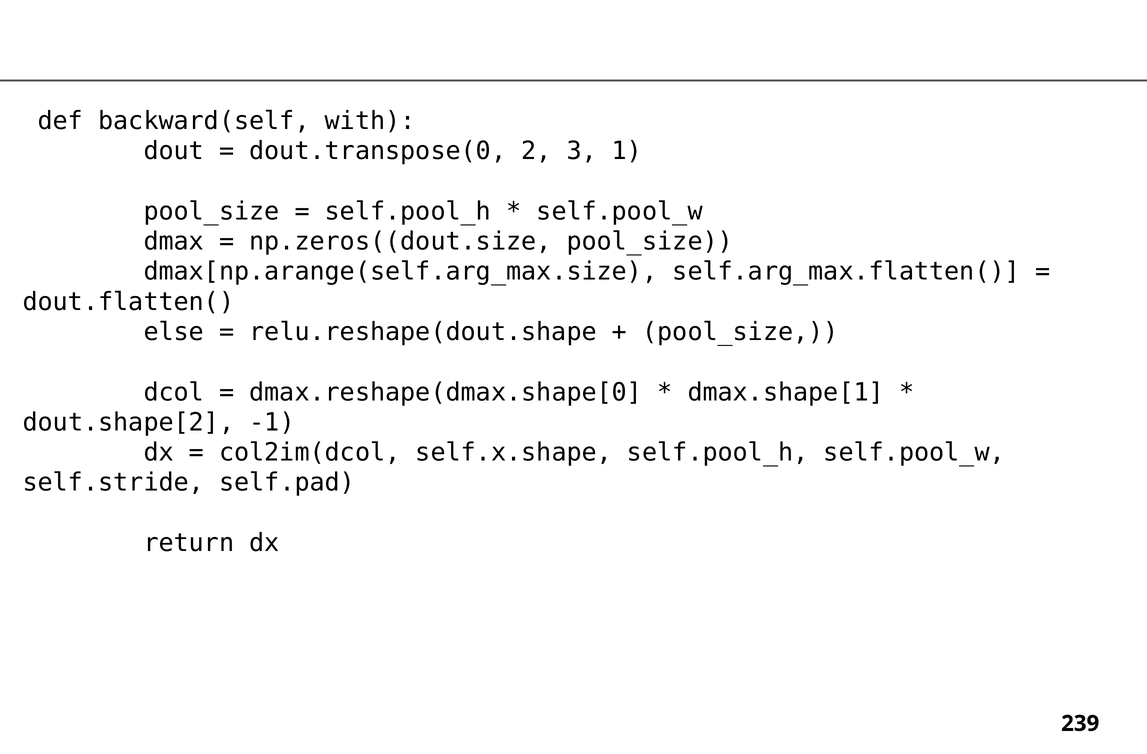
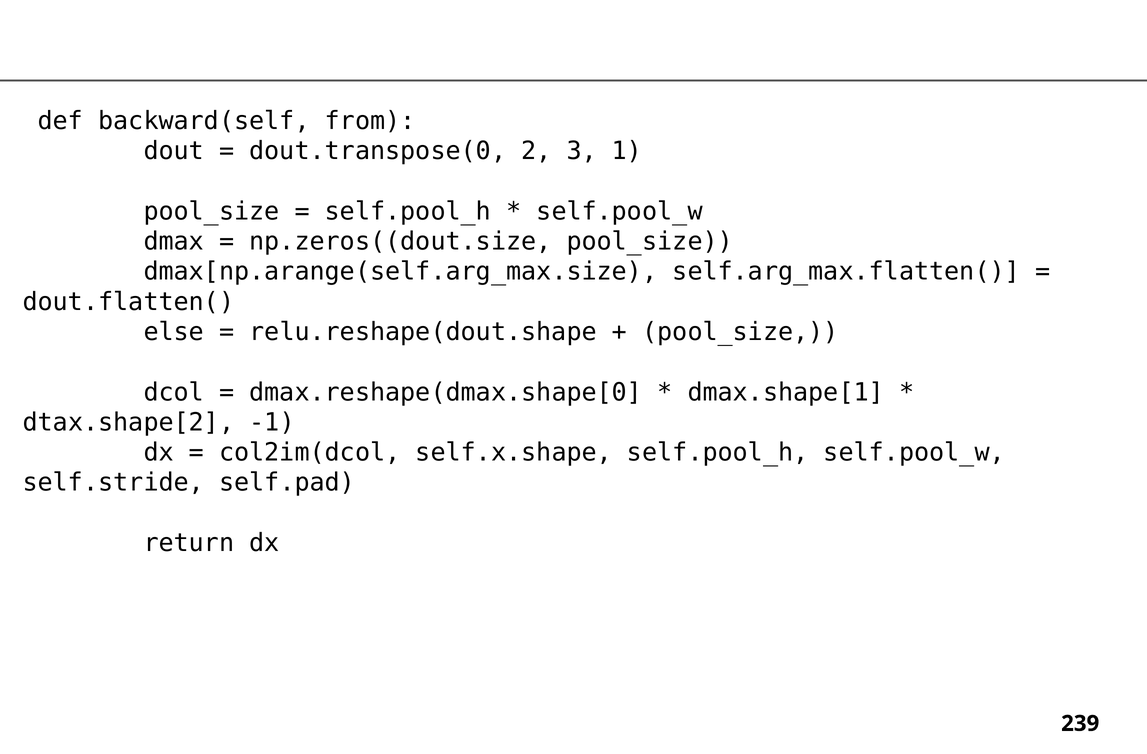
with: with -> from
dout.shape[2: dout.shape[2 -> dtax.shape[2
